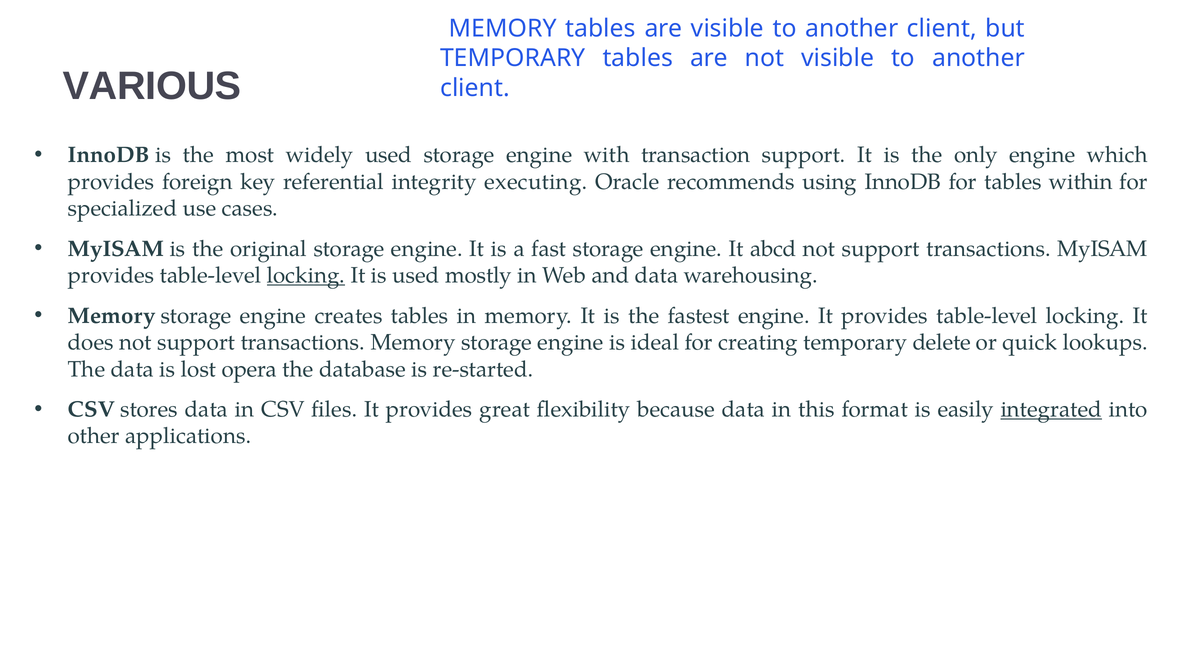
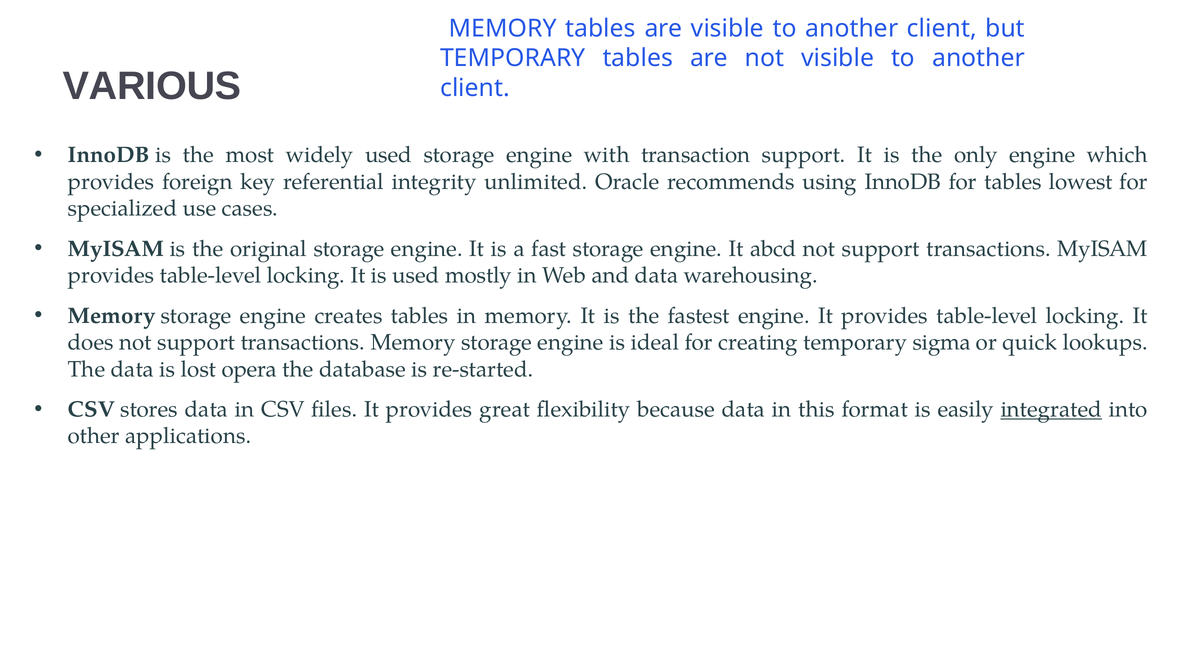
executing: executing -> unlimited
within: within -> lowest
locking at (306, 276) underline: present -> none
delete: delete -> sigma
